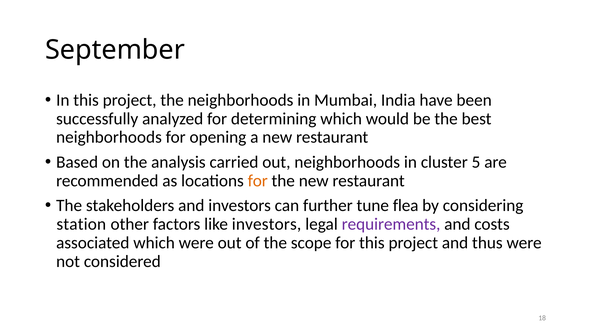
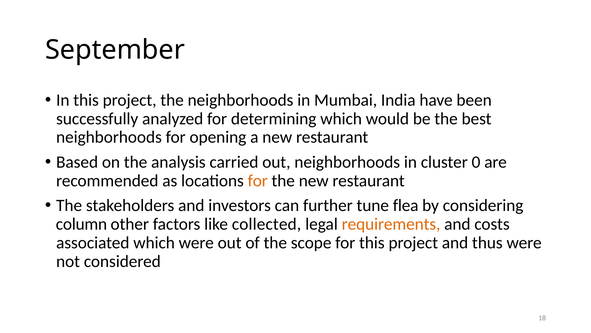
5: 5 -> 0
station: station -> column
like investors: investors -> collected
requirements colour: purple -> orange
